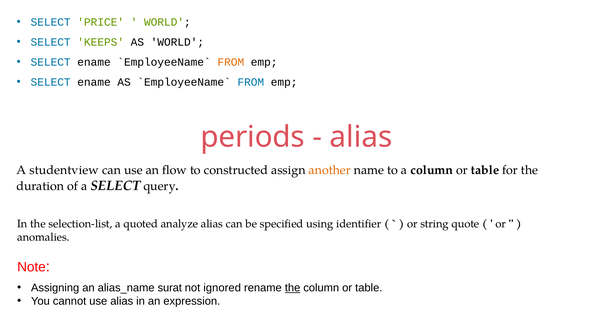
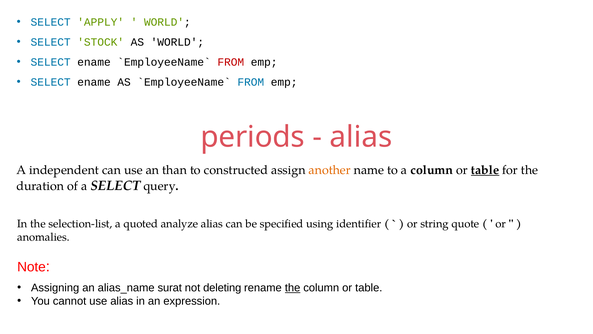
PRICE: PRICE -> APPLY
KEEPS: KEEPS -> STOCK
FROM at (231, 62) colour: orange -> red
studentview: studentview -> independent
flow: flow -> than
table at (485, 170) underline: none -> present
ignored: ignored -> deleting
